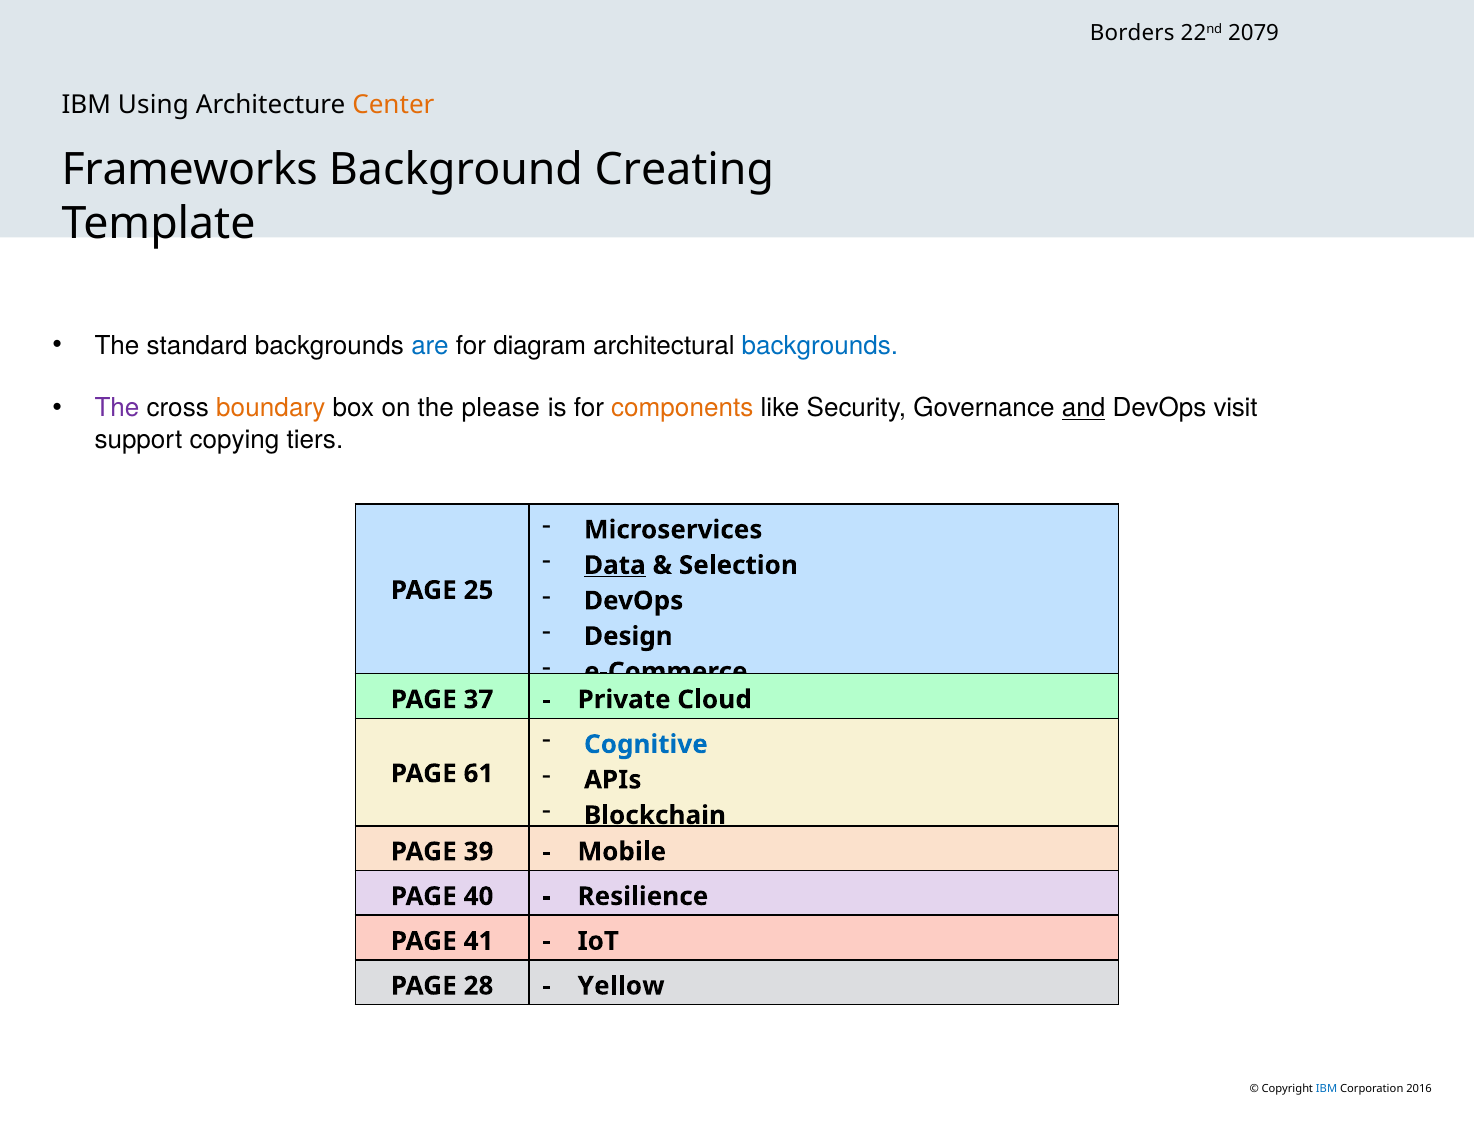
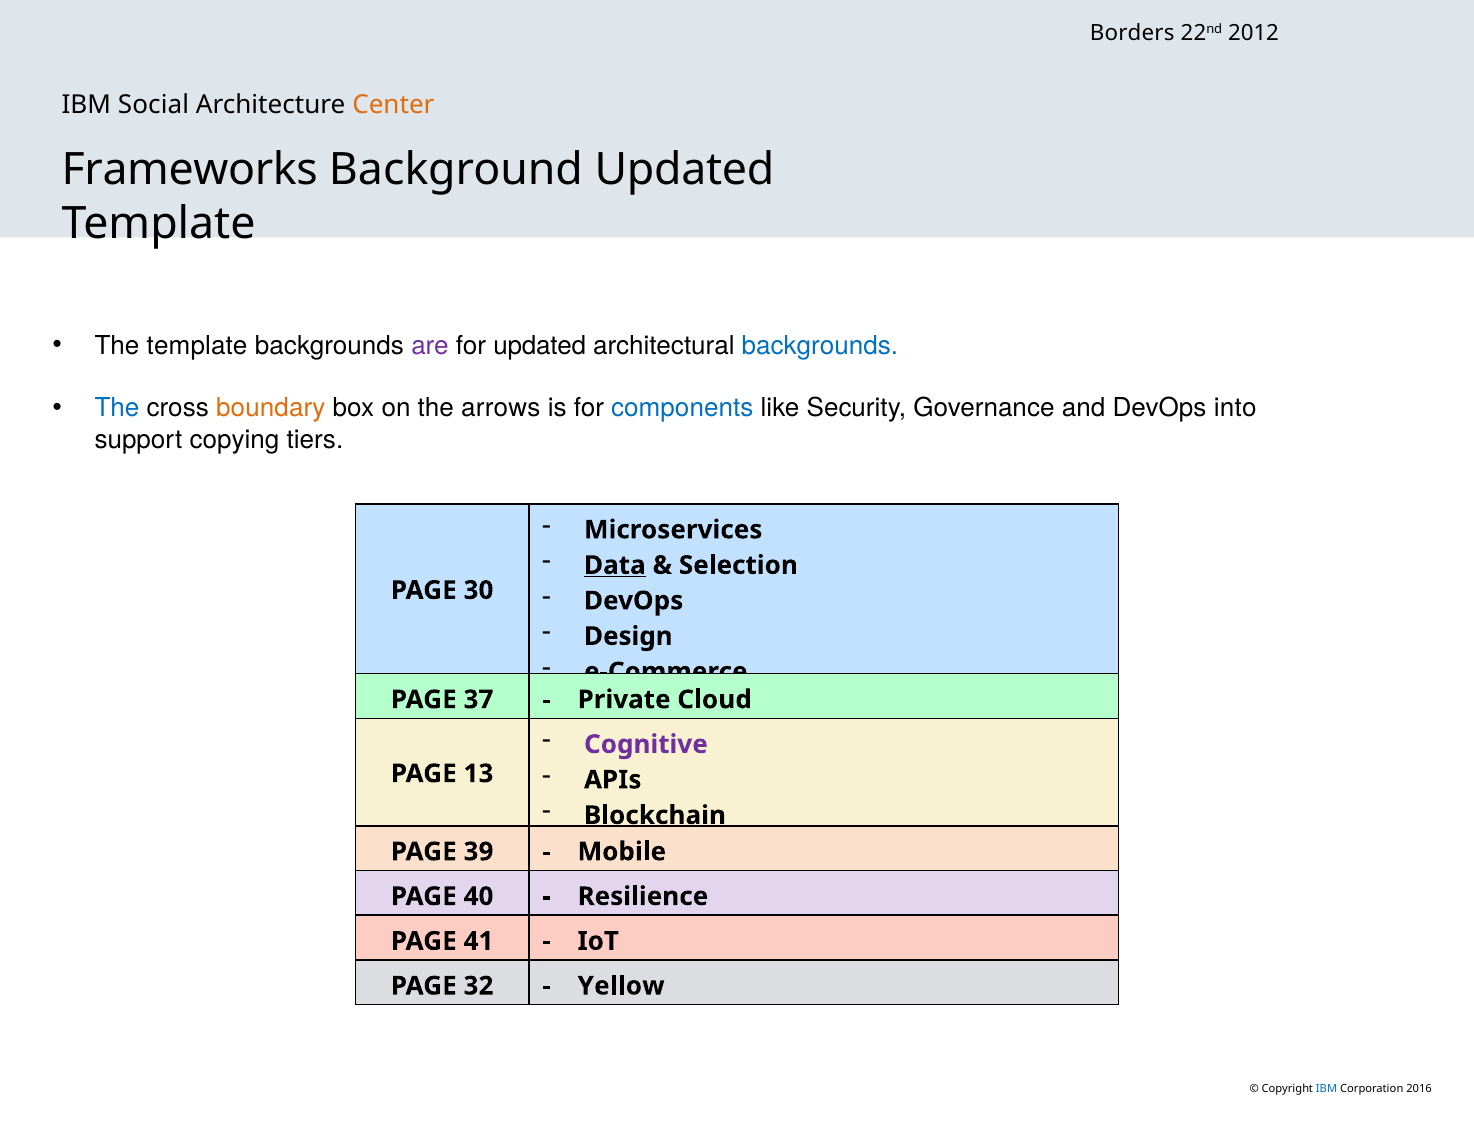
2079: 2079 -> 2012
Using: Using -> Social
Background Creating: Creating -> Updated
The standard: standard -> template
are colour: blue -> purple
for diagram: diagram -> updated
The at (117, 408) colour: purple -> blue
please: please -> arrows
components colour: orange -> blue
and underline: present -> none
visit: visit -> into
25: 25 -> 30
Cognitive colour: blue -> purple
61: 61 -> 13
28: 28 -> 32
